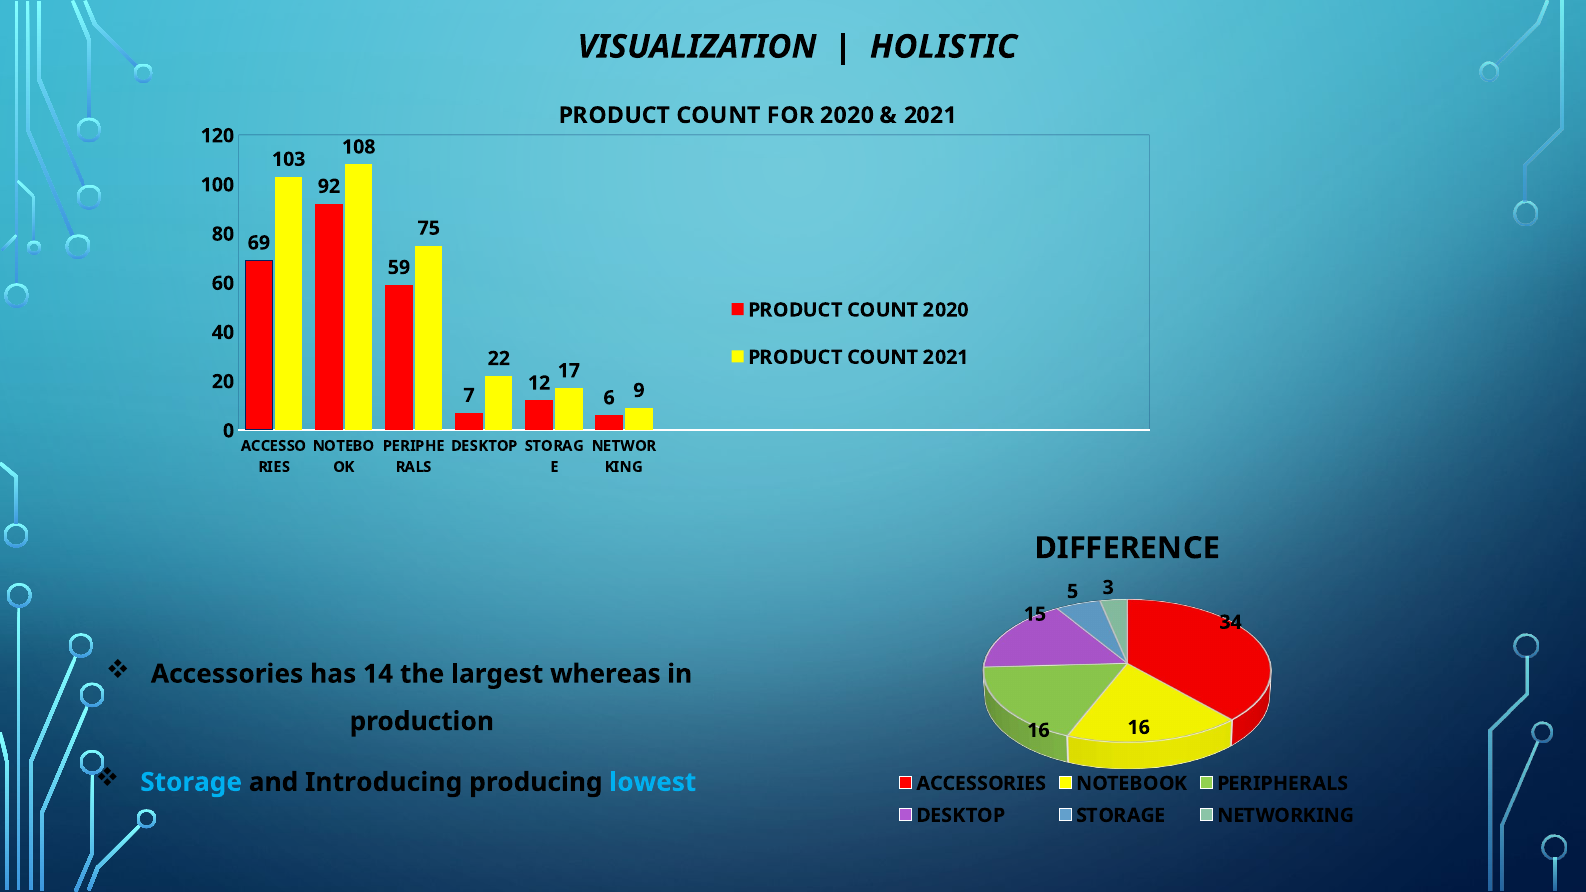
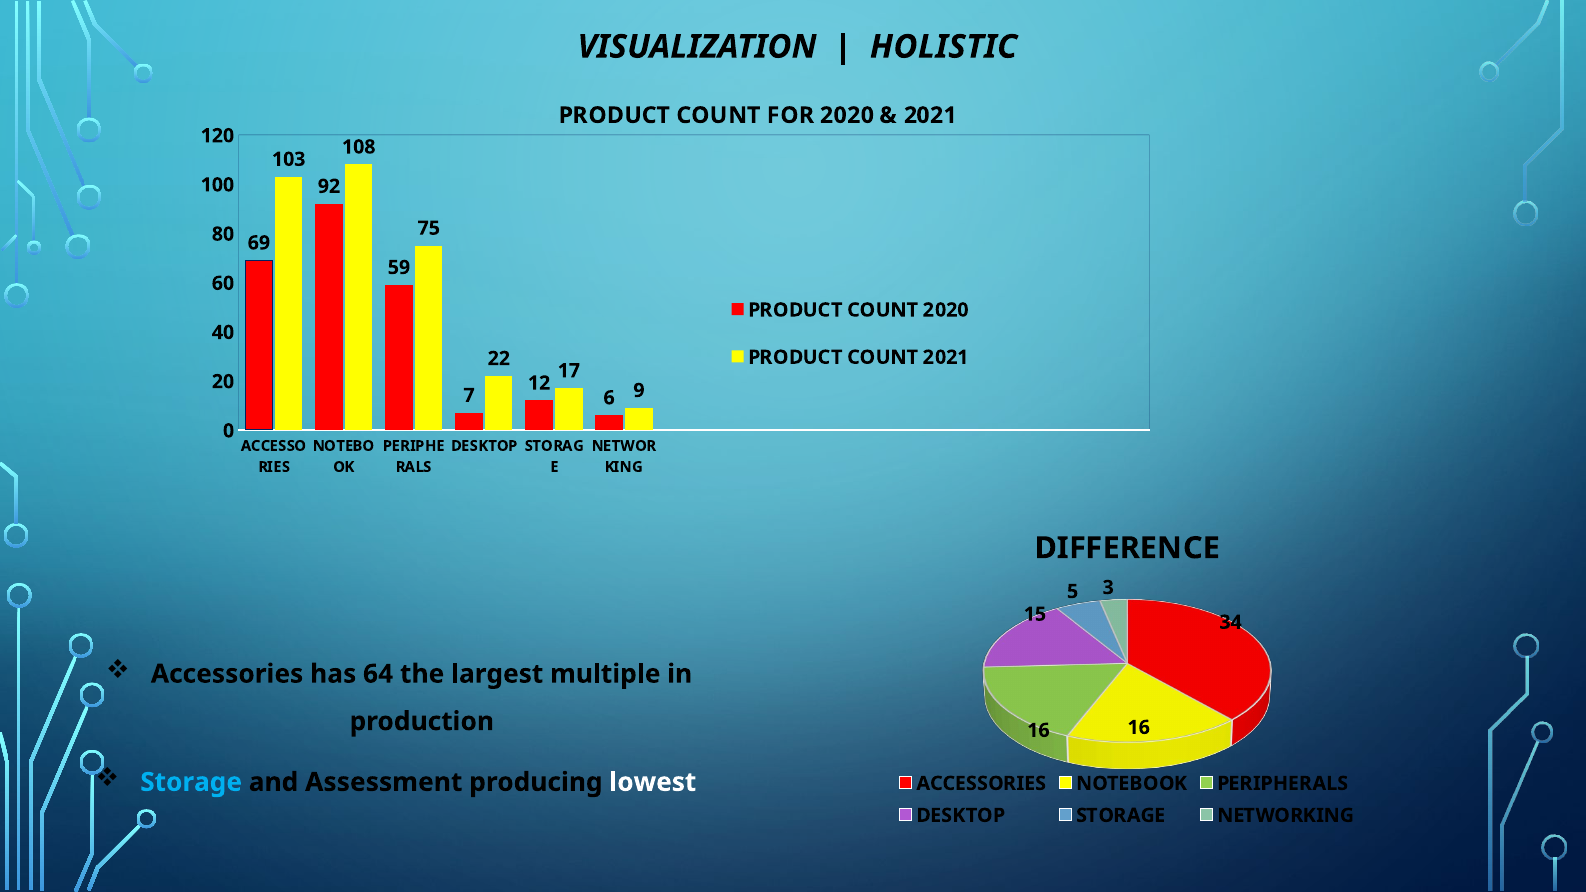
14: 14 -> 64
whereas: whereas -> multiple
Introducing: Introducing -> Assessment
lowest colour: light blue -> white
